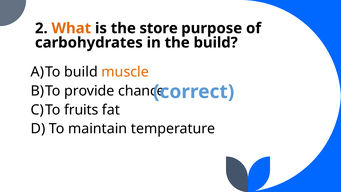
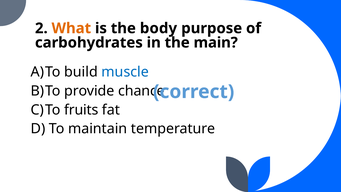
store: store -> body
the build: build -> main
muscle colour: orange -> blue
